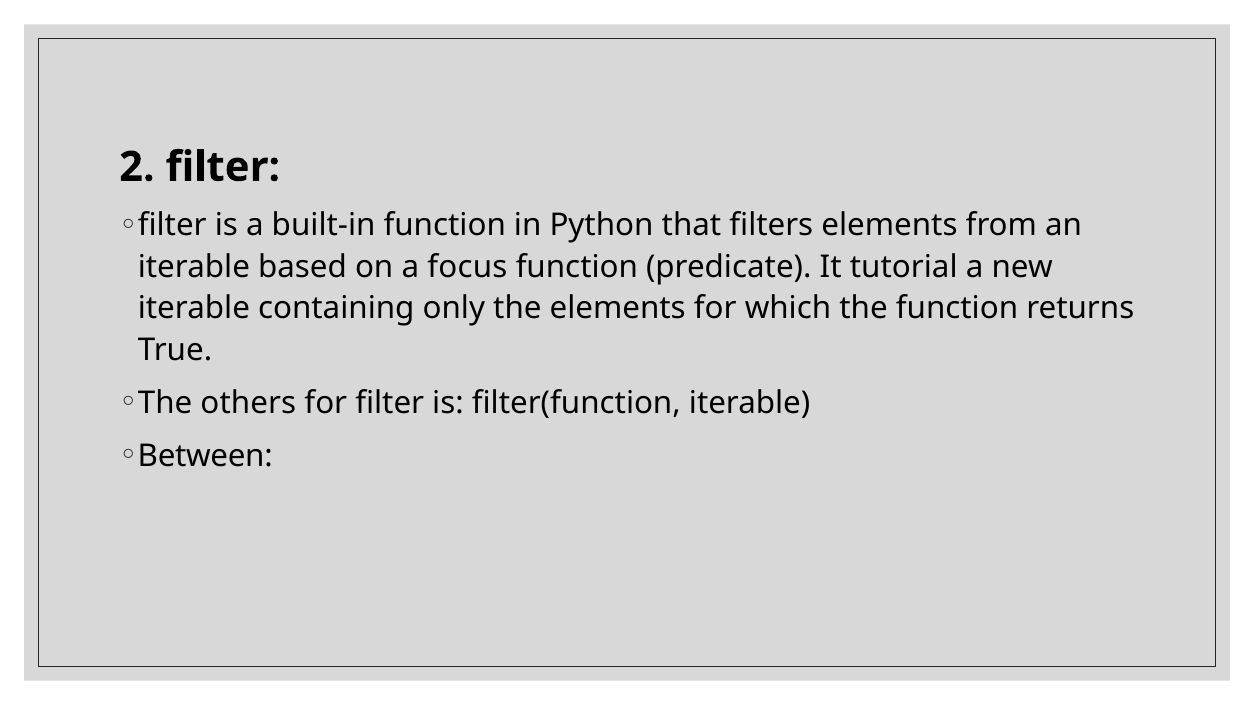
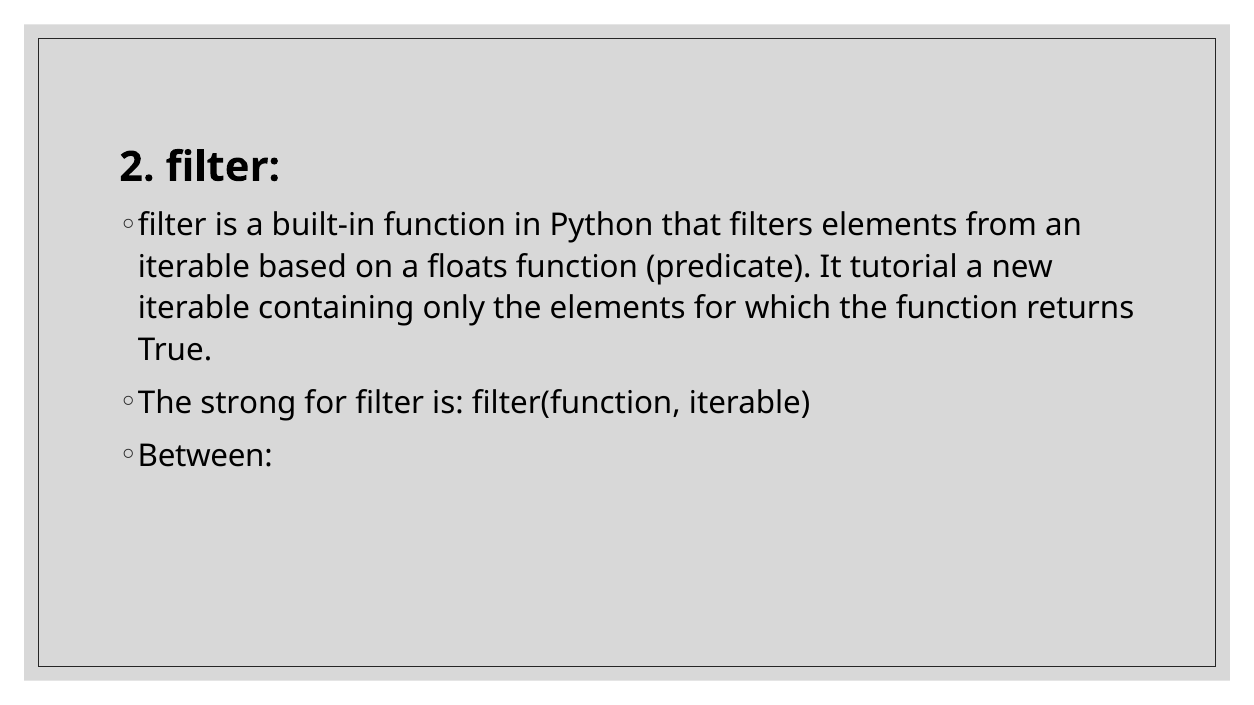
focus: focus -> floats
others: others -> strong
